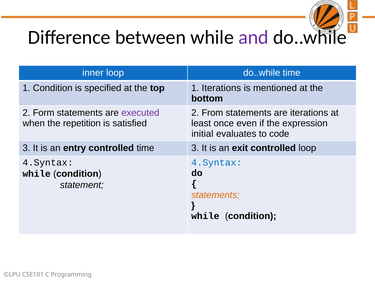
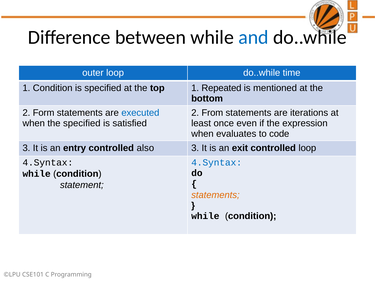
and colour: purple -> blue
inner: inner -> outer
1 Iterations: Iterations -> Repeated
executed colour: purple -> blue
the repetition: repetition -> specified
initial at (202, 134): initial -> when
controlled time: time -> also
